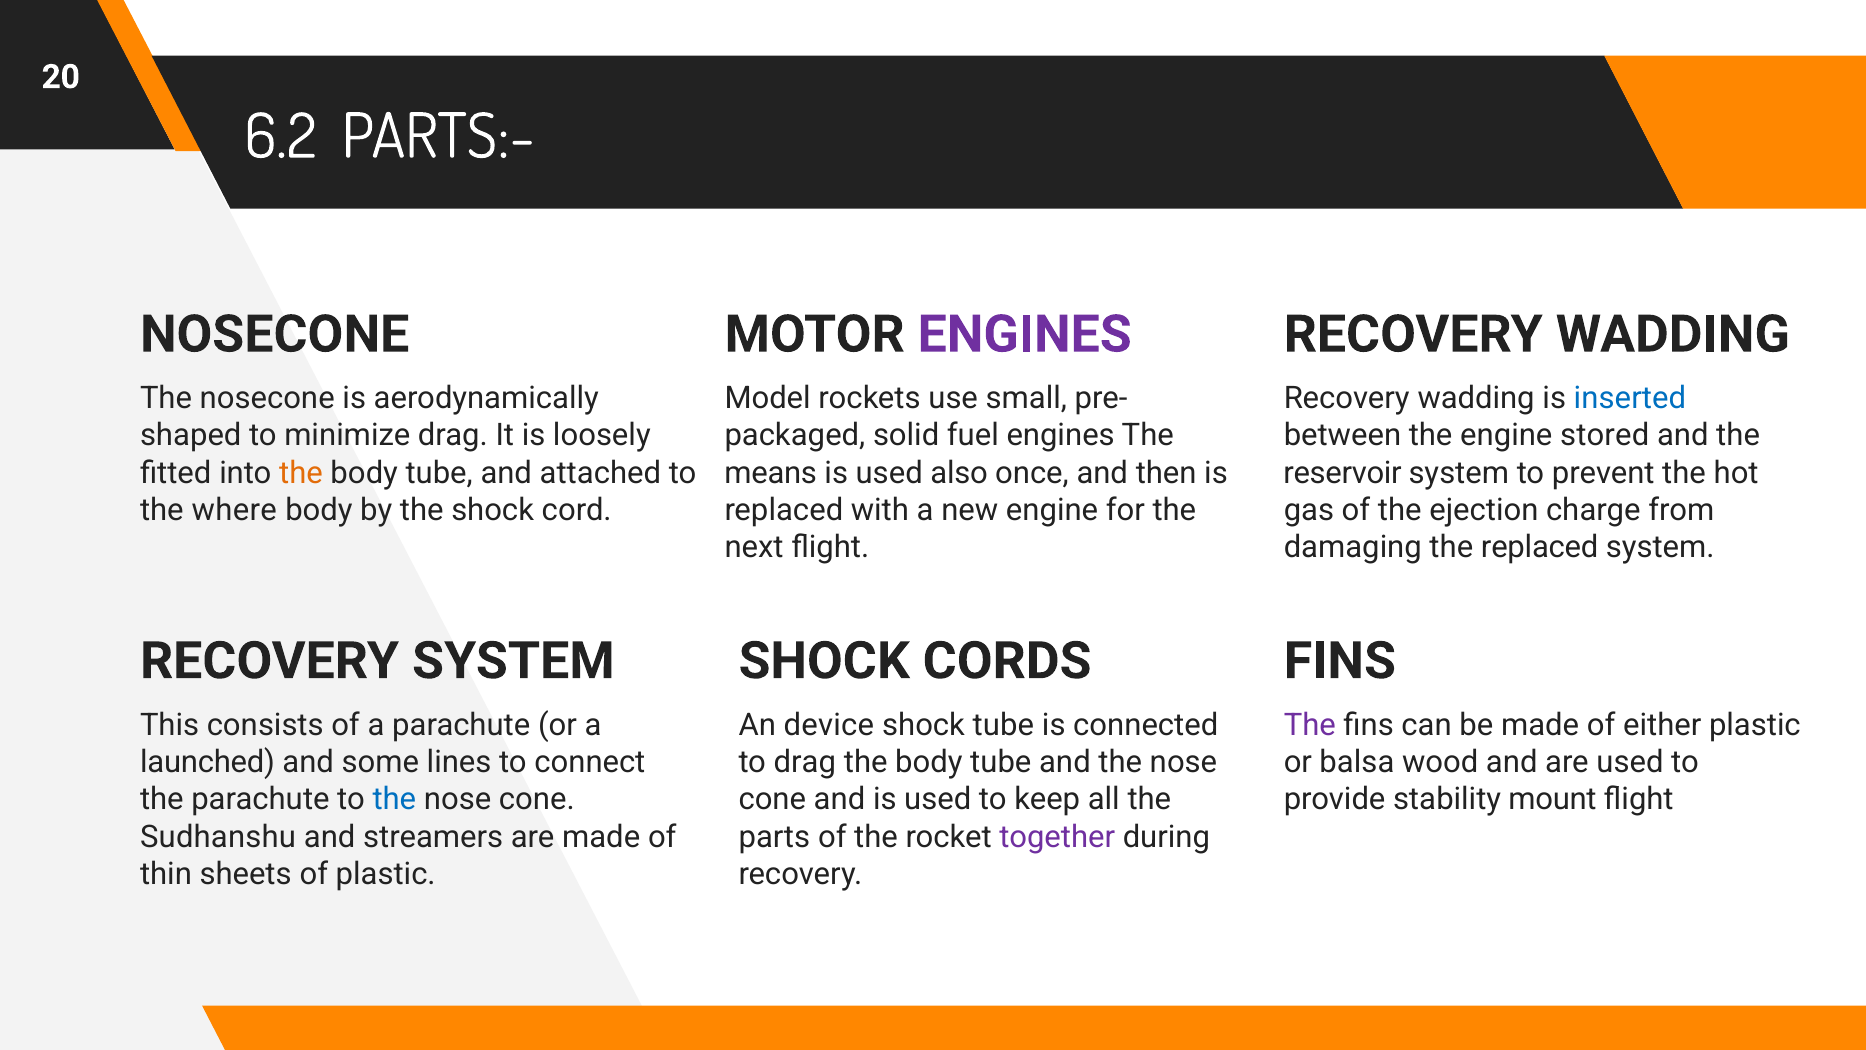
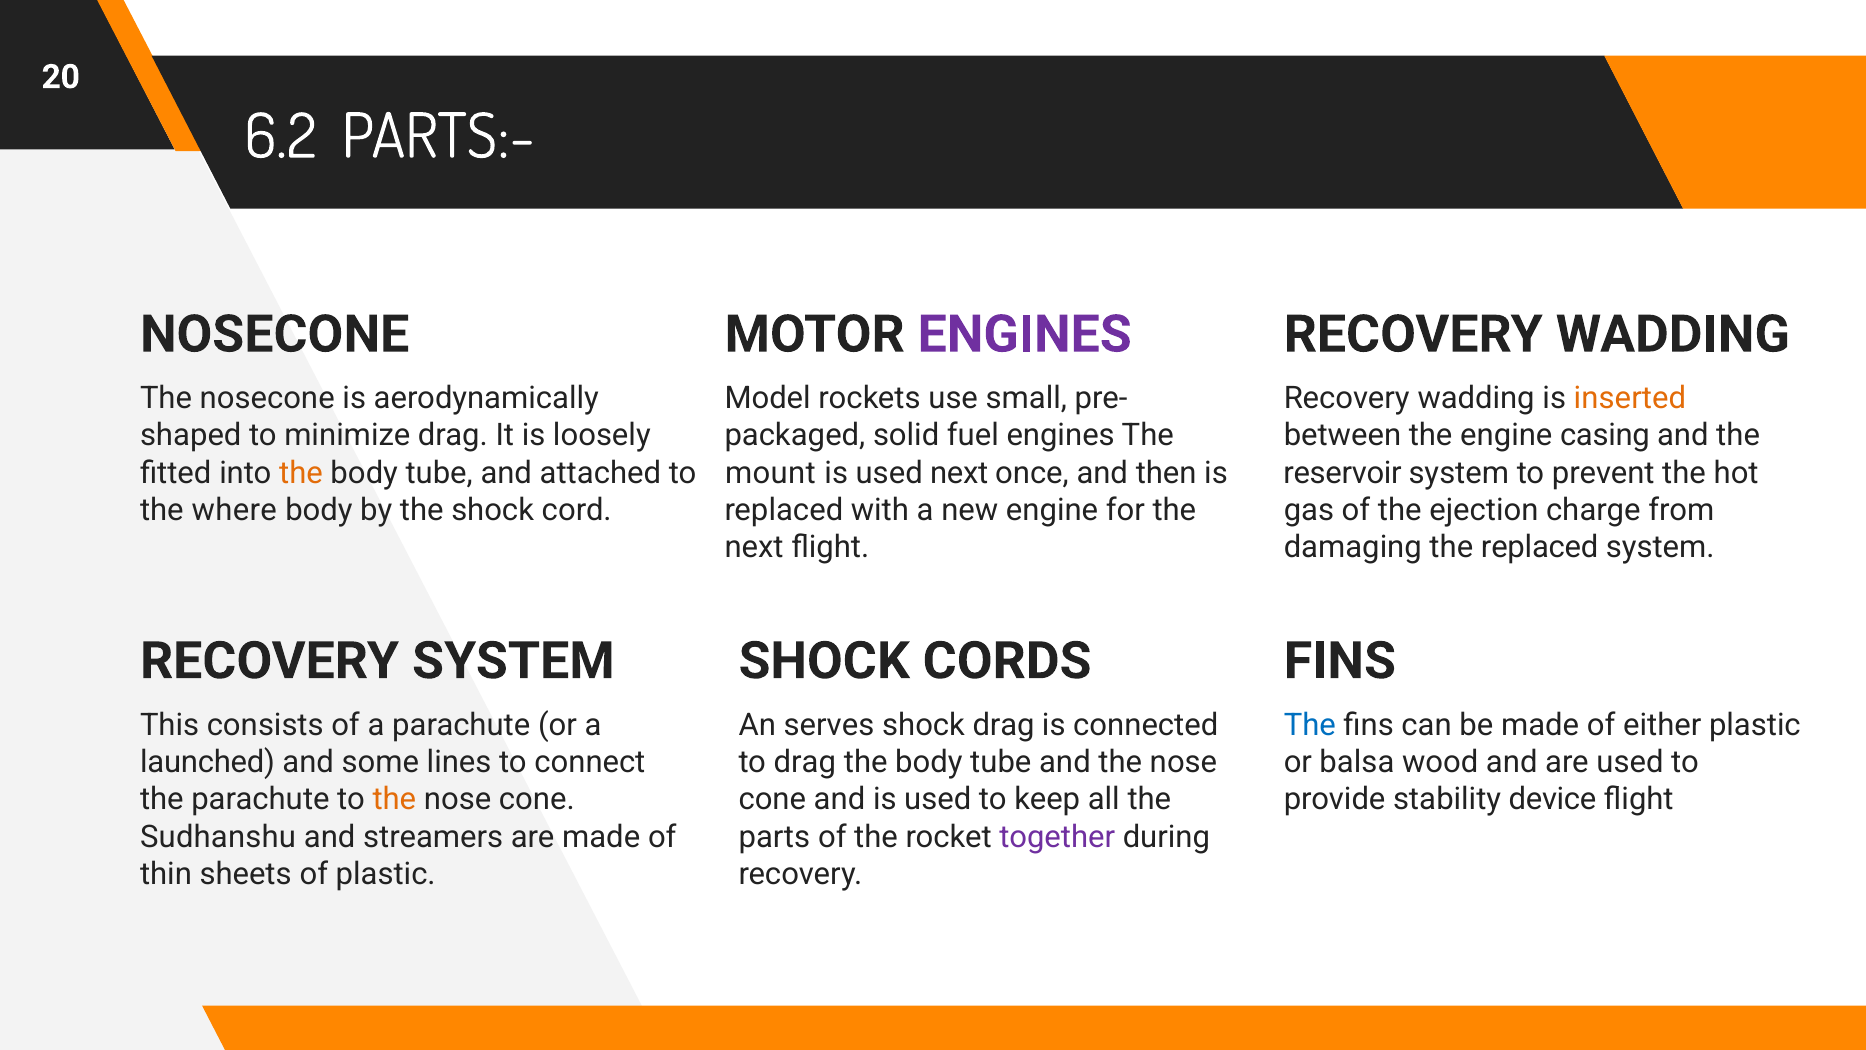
inserted colour: blue -> orange
stored: stored -> casing
means: means -> mount
used also: also -> next
device: device -> serves
shock tube: tube -> drag
The at (1310, 725) colour: purple -> blue
the at (394, 799) colour: blue -> orange
mount: mount -> device
